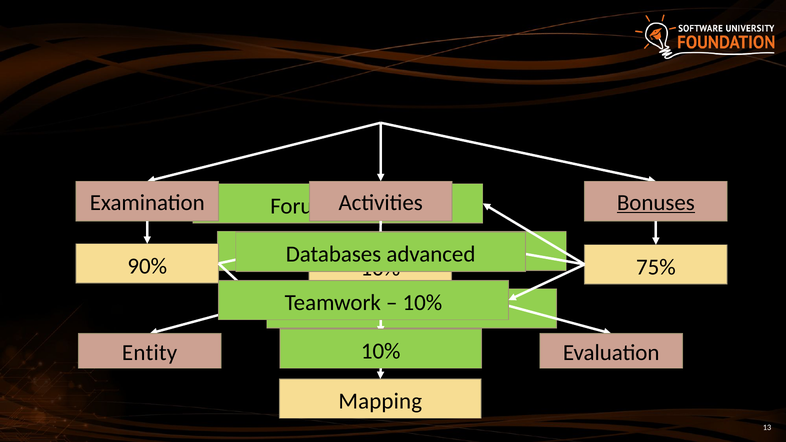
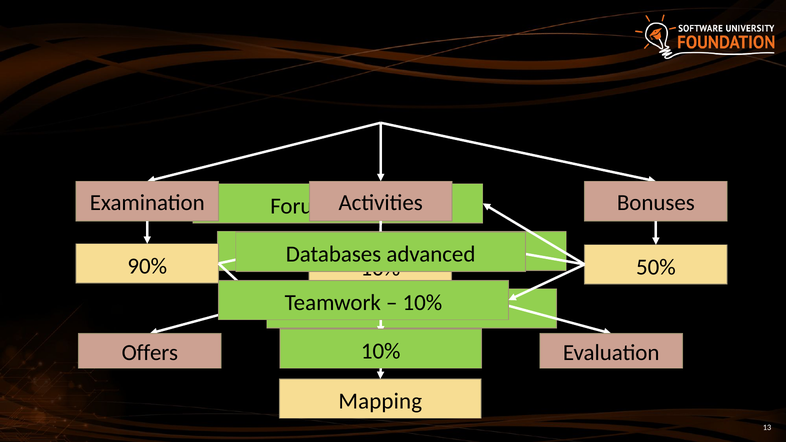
Bonuses underline: present -> none
75%: 75% -> 50%
Entity: Entity -> Offers
